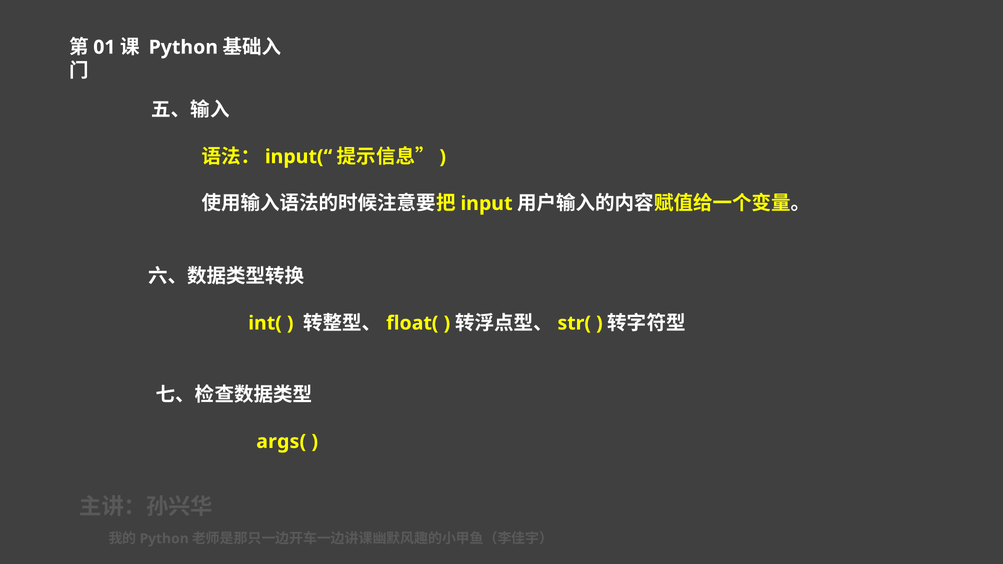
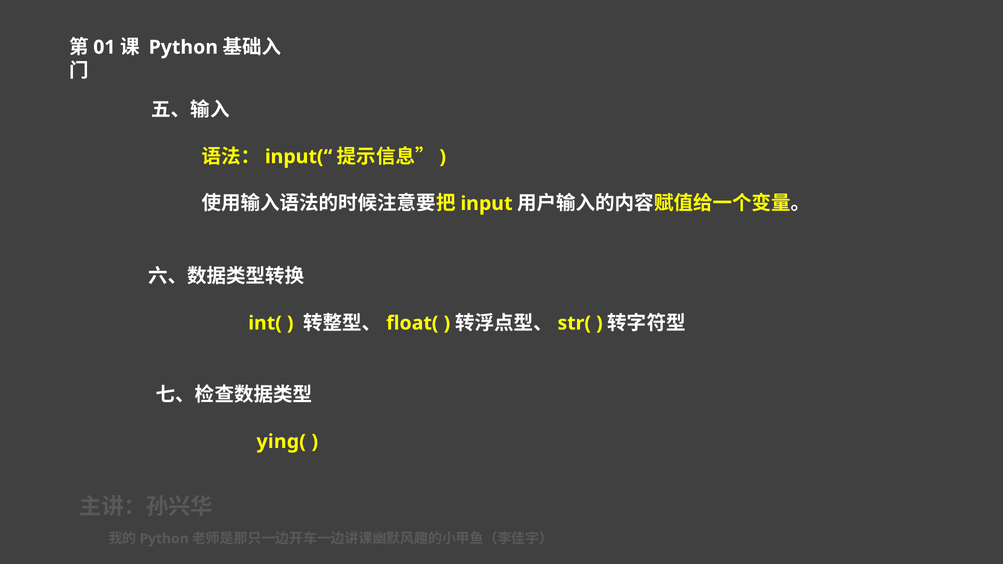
args(: args( -> ying(
